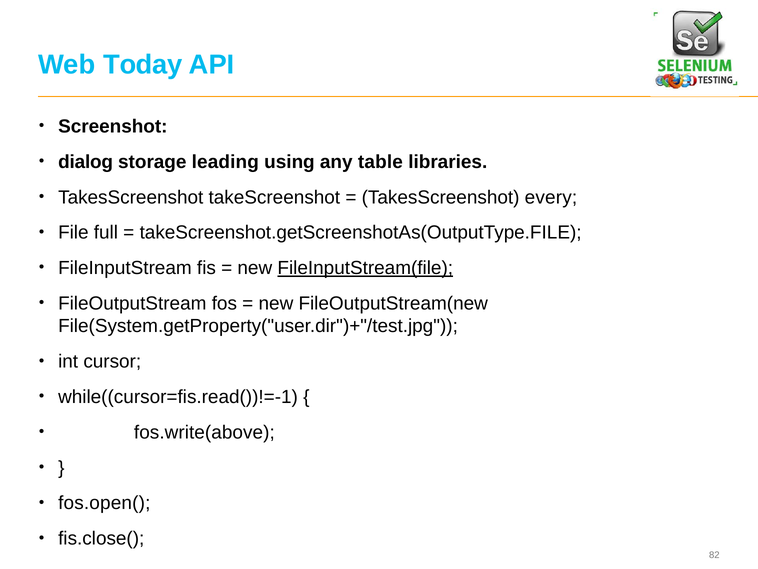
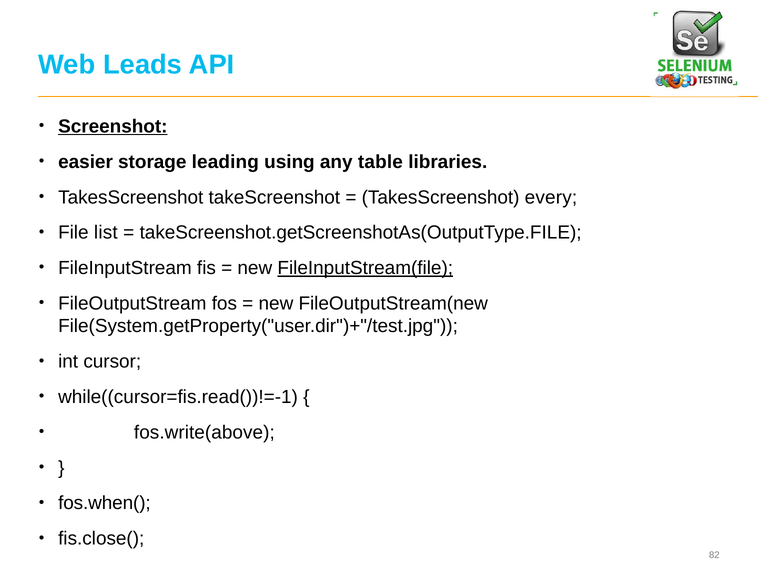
Today: Today -> Leads
Screenshot underline: none -> present
dialog: dialog -> easier
full: full -> list
fos.open(: fos.open( -> fos.when(
